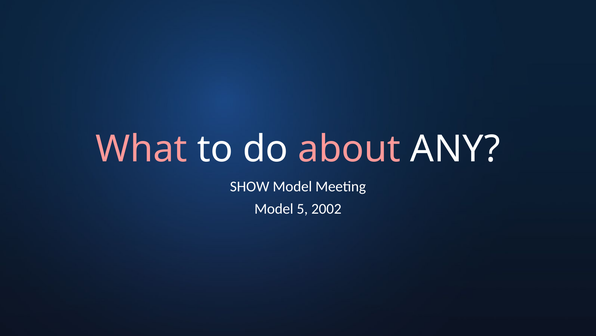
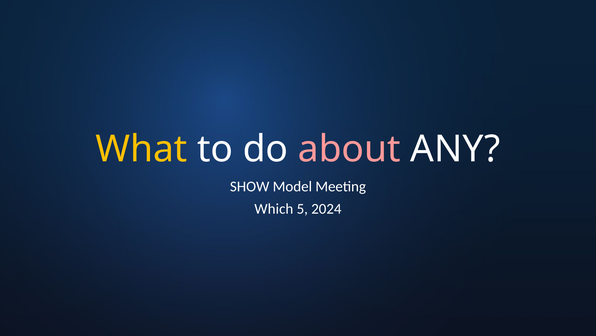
What colour: pink -> yellow
Model at (274, 209): Model -> Which
2002: 2002 -> 2024
